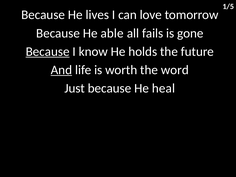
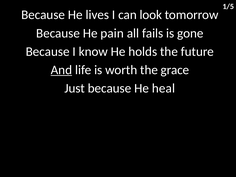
love: love -> look
able: able -> pain
Because at (48, 52) underline: present -> none
word: word -> grace
